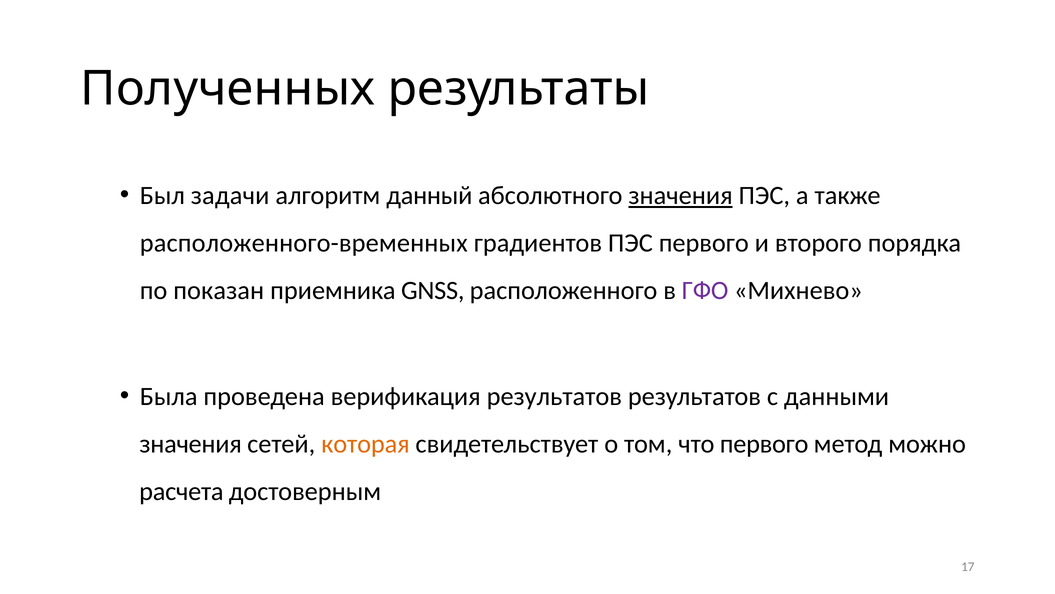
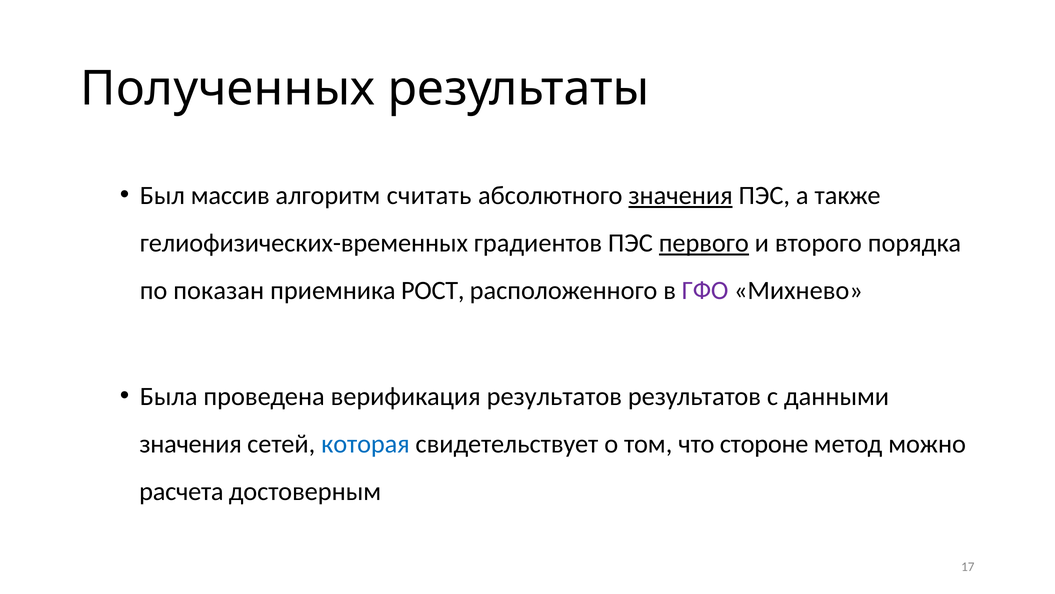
задачи: задачи -> массив
данный: данный -> считать
расположенного-временных: расположенного-временных -> гелиофизических-временных
первого at (704, 243) underline: none -> present
GNSS: GNSS -> РОСТ
которая colour: orange -> blue
что первого: первого -> стороне
